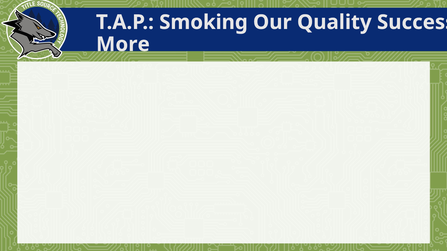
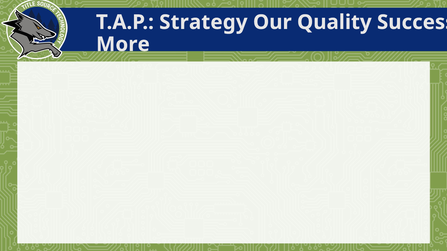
Smoking: Smoking -> Strategy
